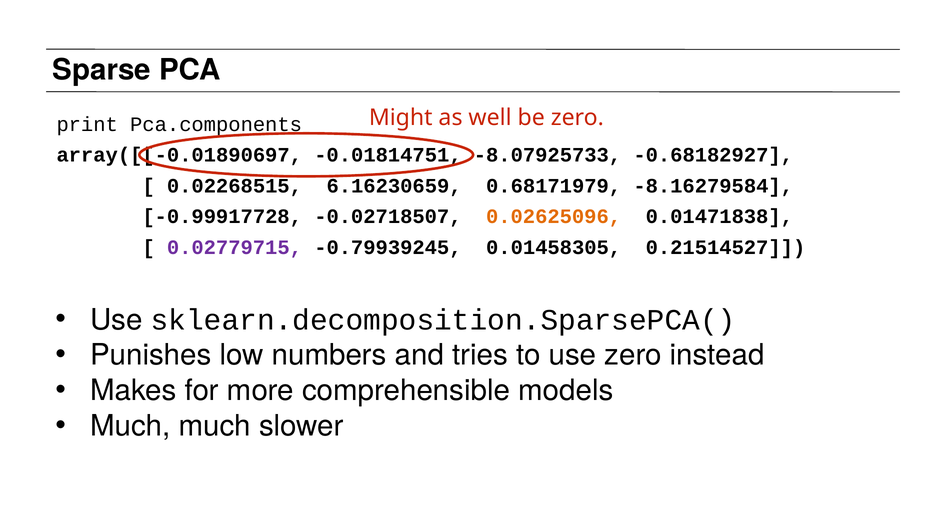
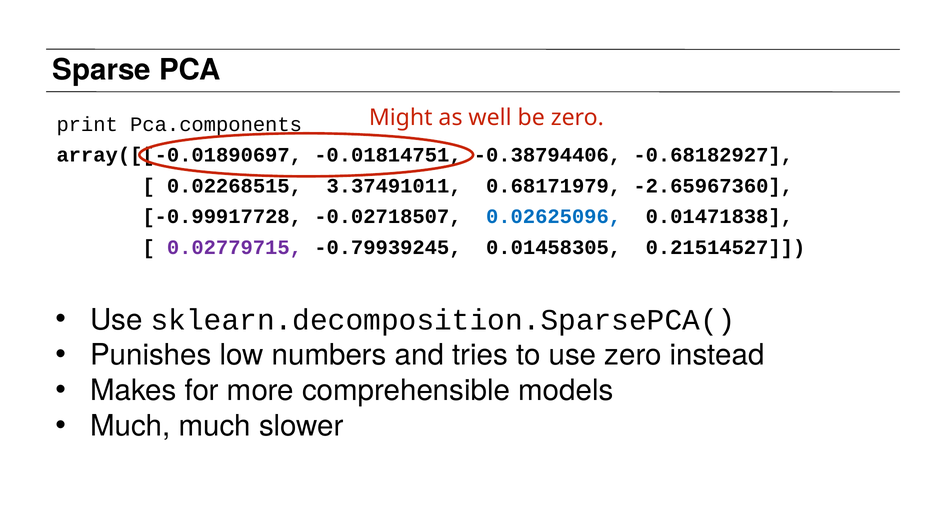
-8.07925733: -8.07925733 -> -0.38794406
6.16230659: 6.16230659 -> 3.37491011
-8.16279584: -8.16279584 -> -2.65967360
0.02625096 colour: orange -> blue
